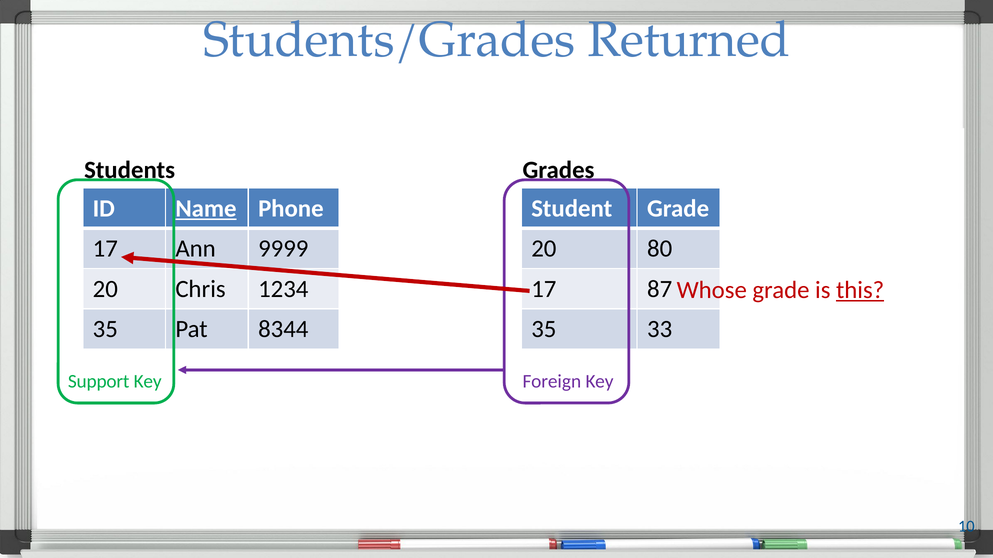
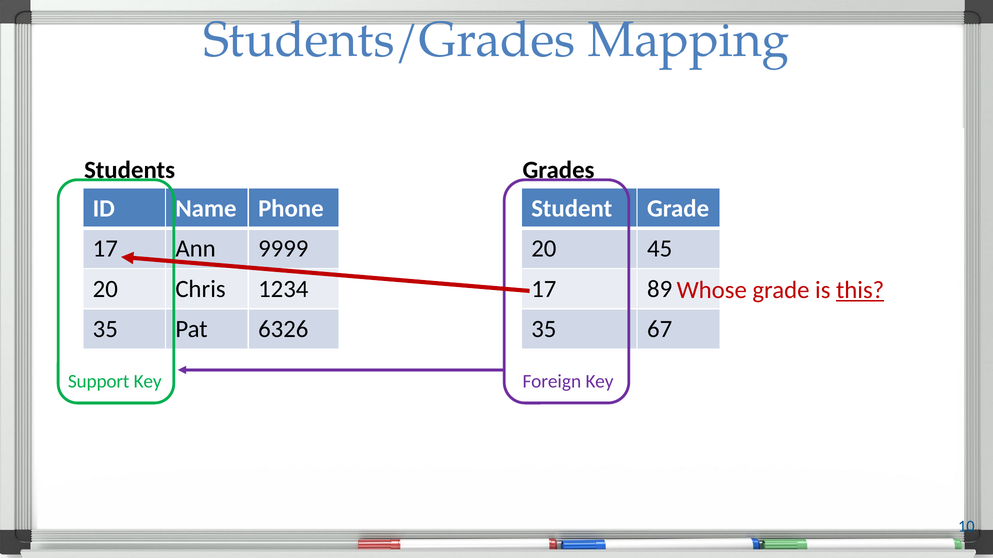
Returned: Returned -> Mapping
Name underline: present -> none
80: 80 -> 45
87: 87 -> 89
8344: 8344 -> 6326
33: 33 -> 67
